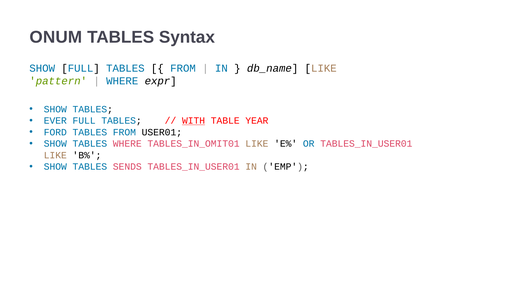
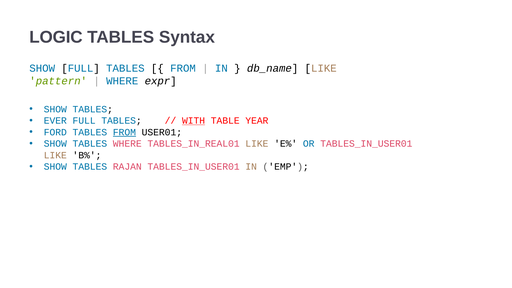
ONUM: ONUM -> LOGIC
FROM at (124, 132) underline: none -> present
TABLES_IN_OMIT01: TABLES_IN_OMIT01 -> TABLES_IN_REAL01
SENDS: SENDS -> RAJAN
